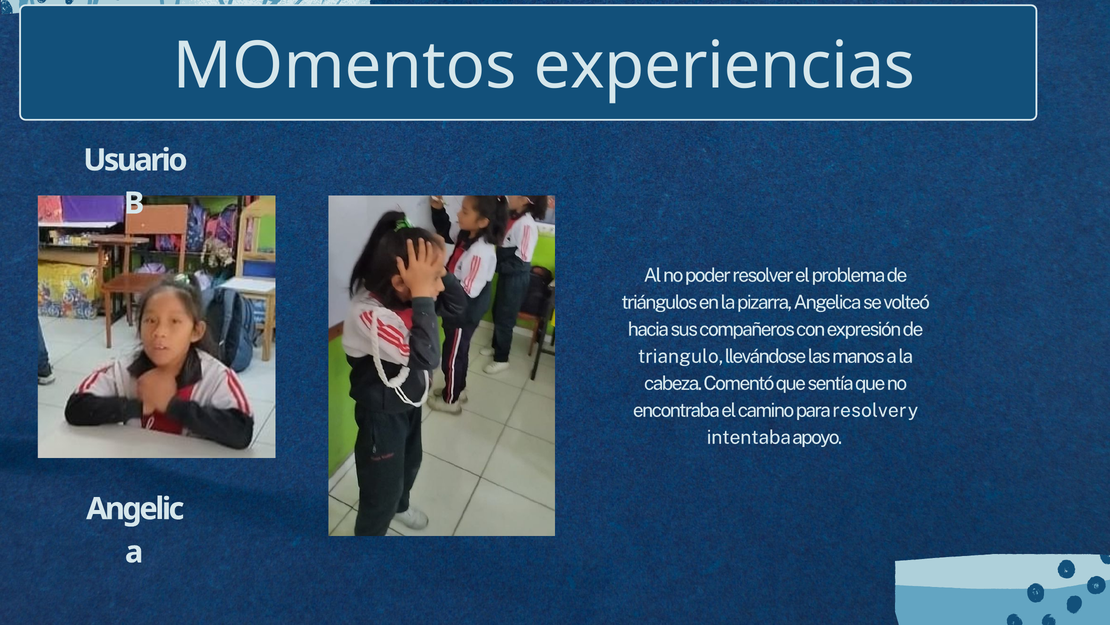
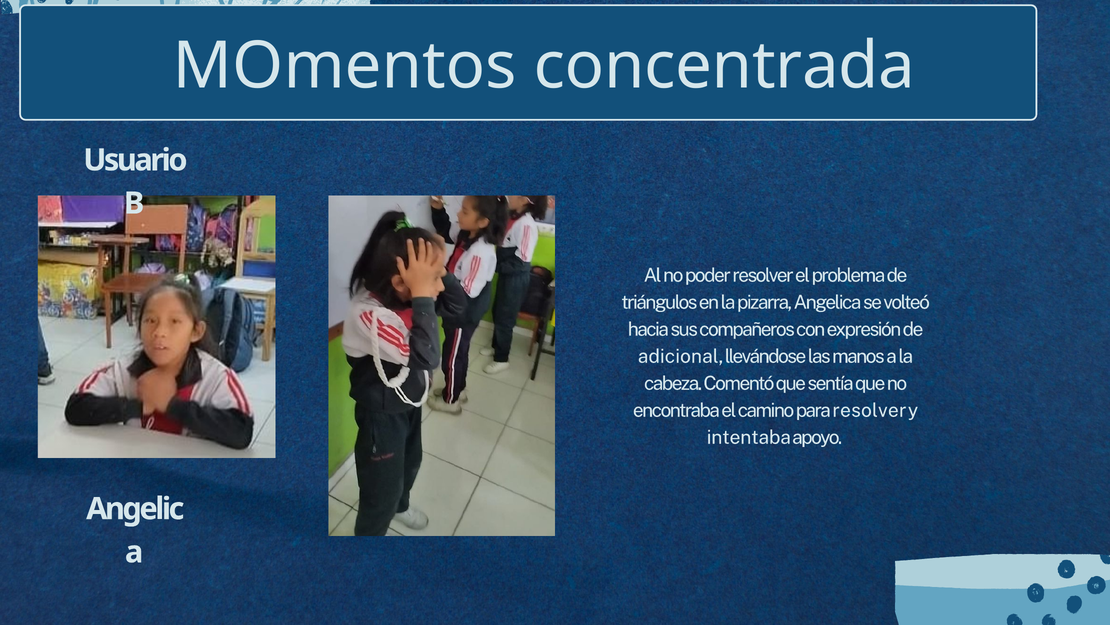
experiencias: experiencias -> concentrada
triangulo: triangulo -> adicional
